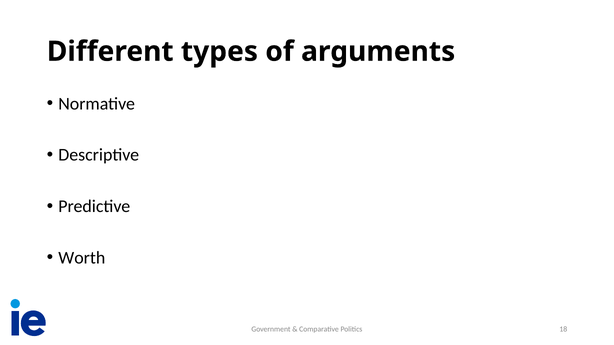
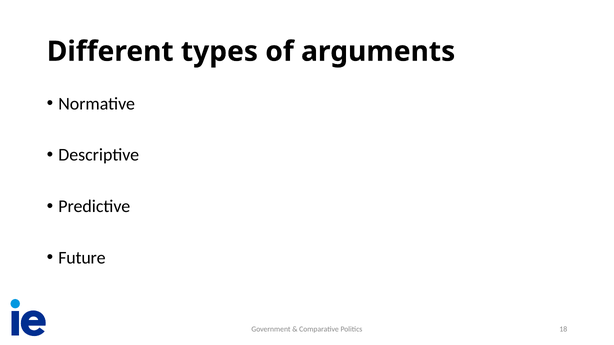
Worth: Worth -> Future
